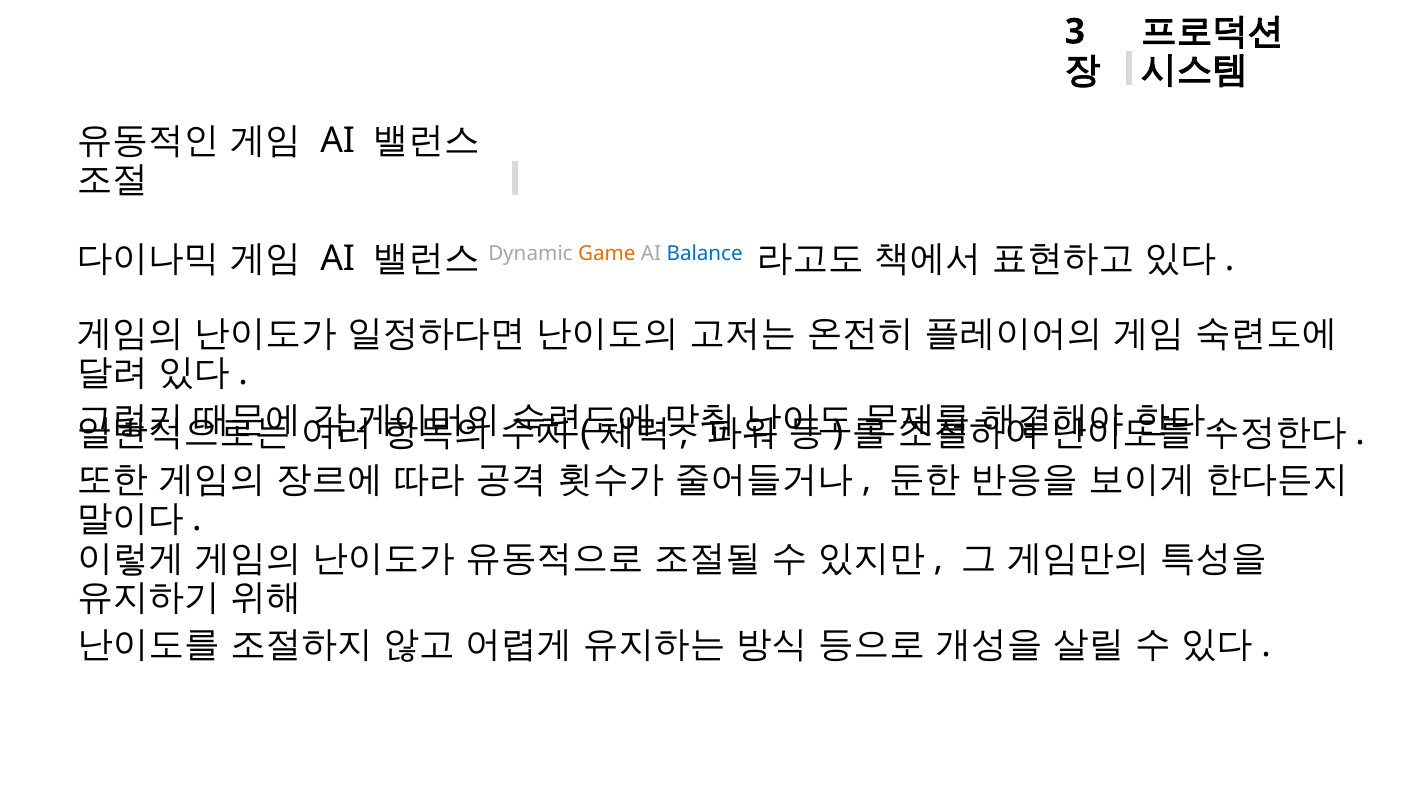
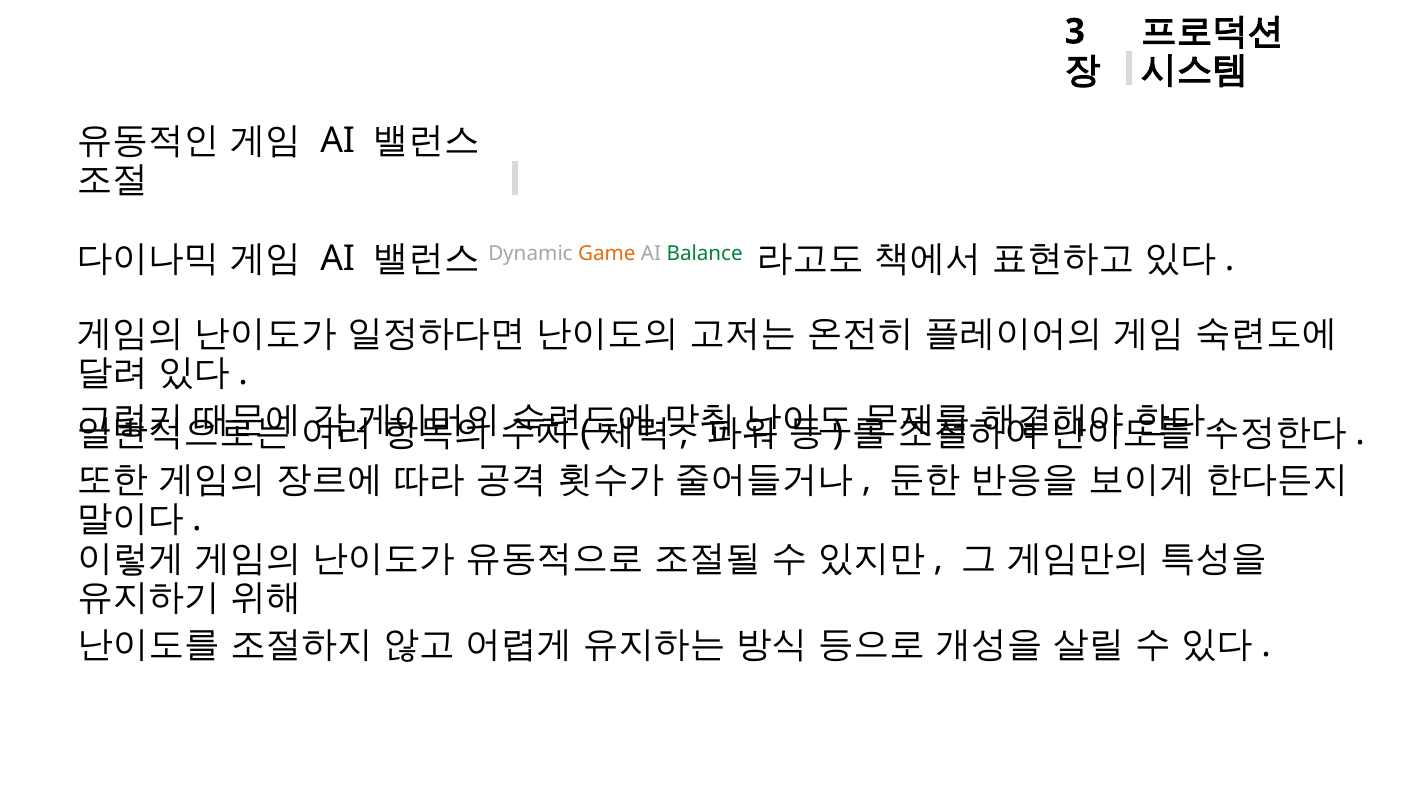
Balance colour: blue -> green
